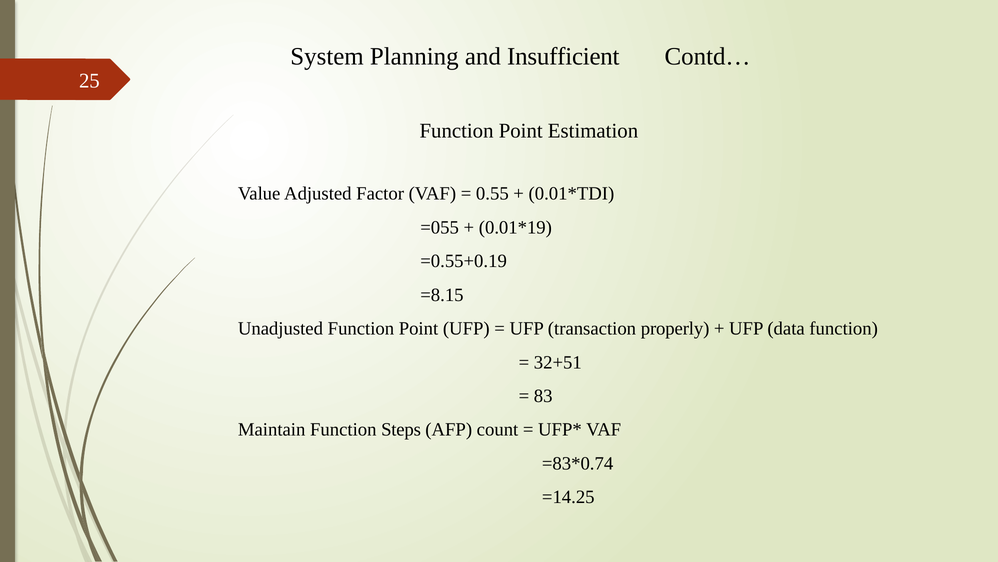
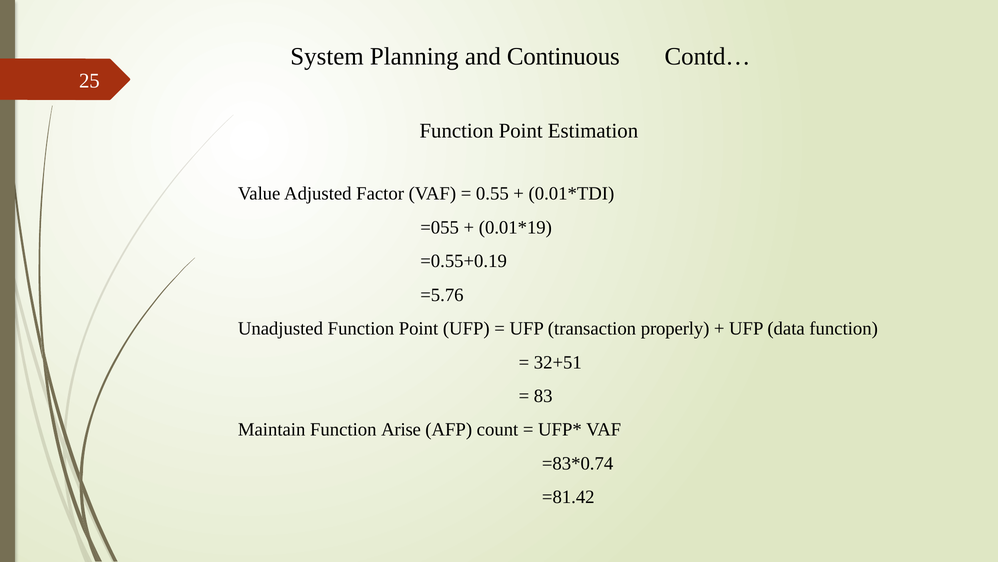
Insufficient: Insufficient -> Continuous
=8.15: =8.15 -> =5.76
Steps: Steps -> Arise
=14.25: =14.25 -> =81.42
